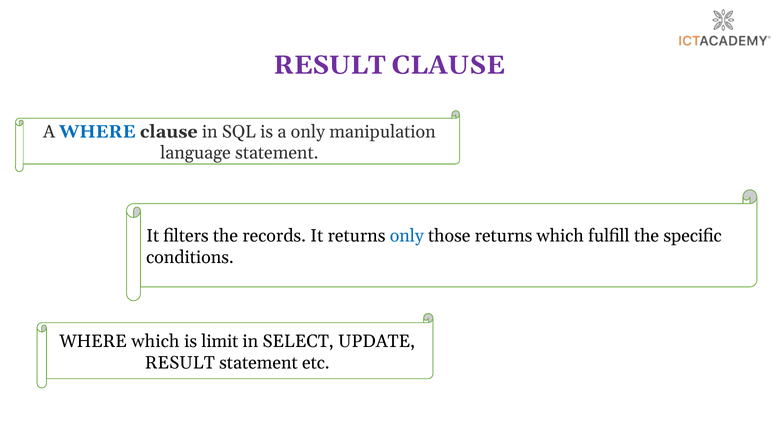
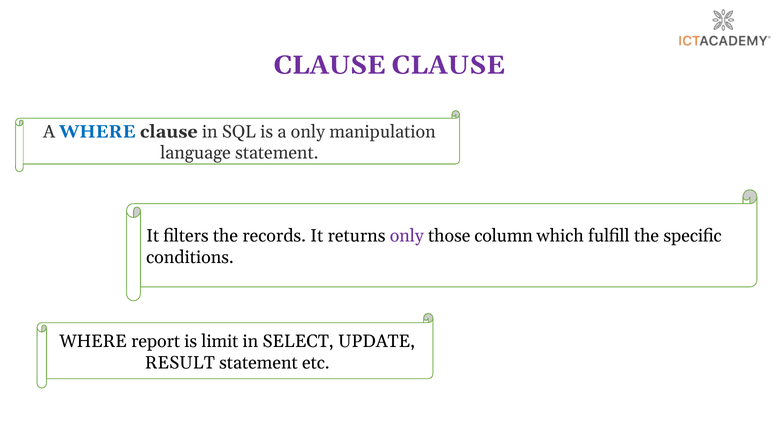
RESULT at (330, 65): RESULT -> CLAUSE
only at (407, 236) colour: blue -> purple
those returns: returns -> column
WHERE which: which -> report
